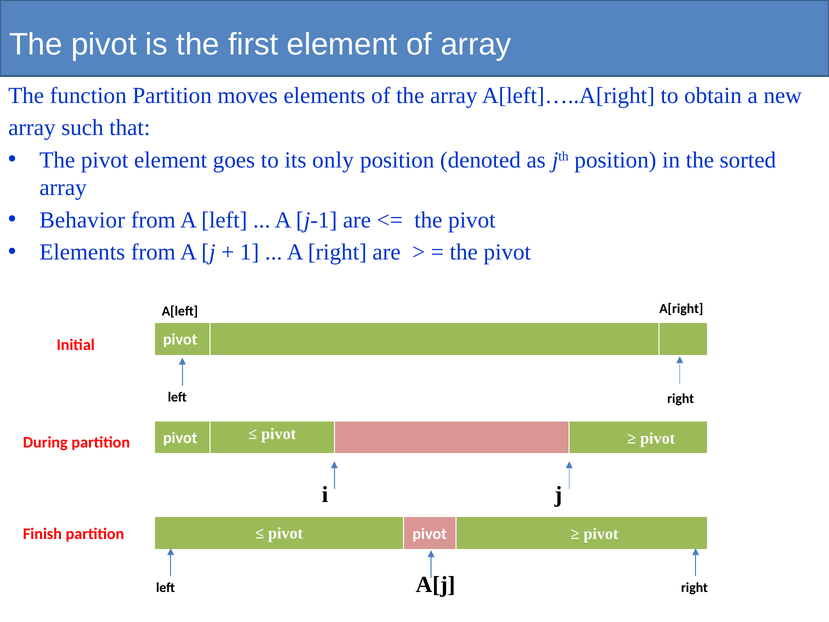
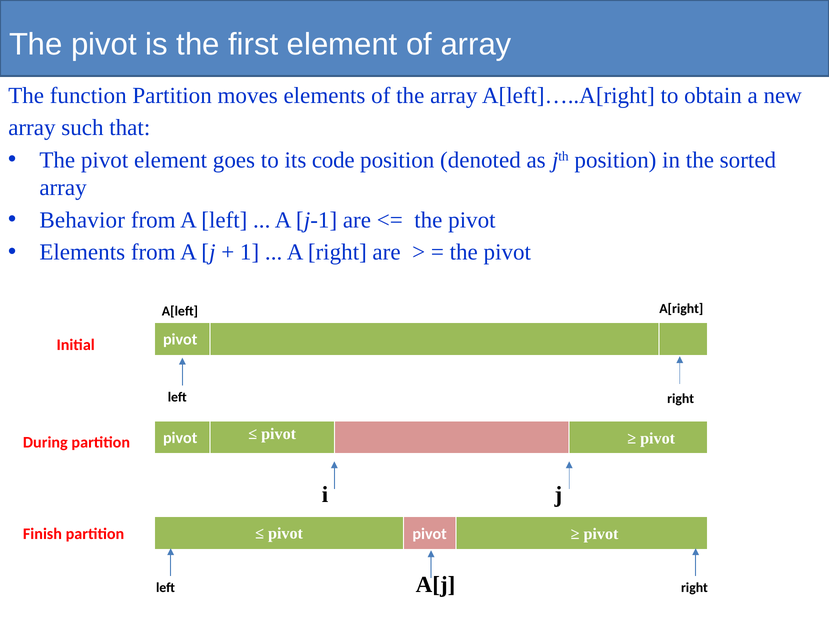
only: only -> code
